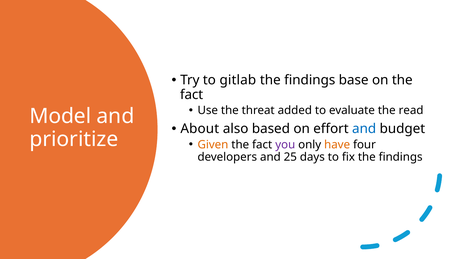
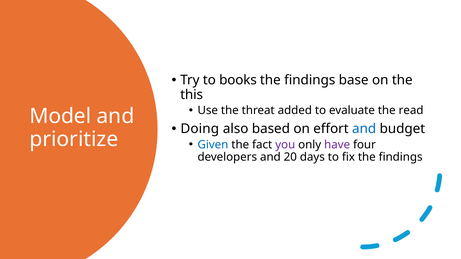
gitlab: gitlab -> books
fact at (192, 95): fact -> this
About: About -> Doing
Given colour: orange -> blue
have colour: orange -> purple
25: 25 -> 20
